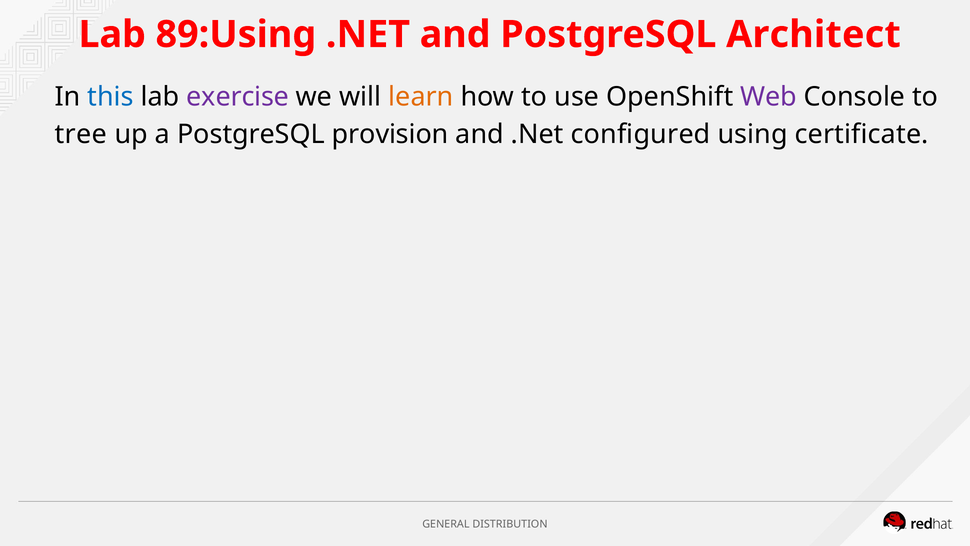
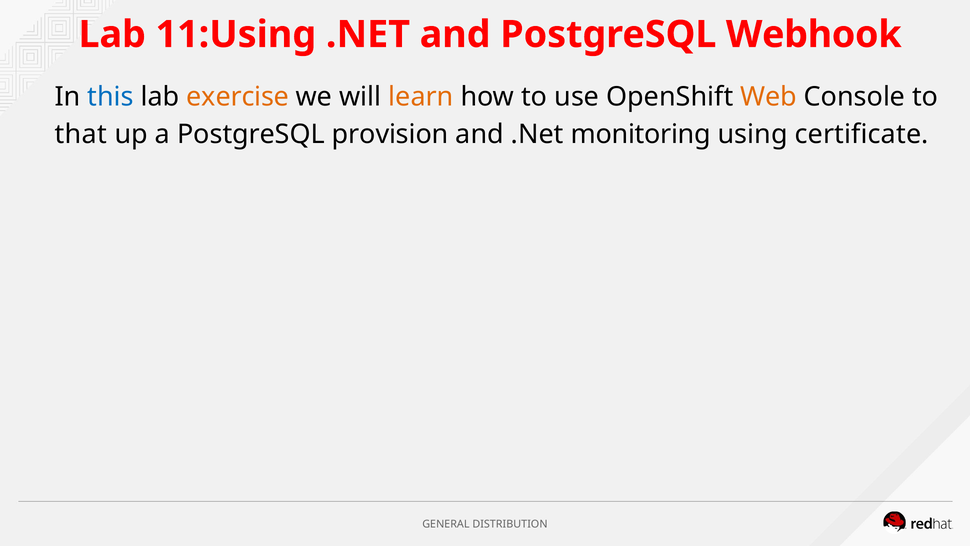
89:Using: 89:Using -> 11:Using
Architect: Architect -> Webhook
exercise colour: purple -> orange
Web colour: purple -> orange
tree: tree -> that
configured: configured -> monitoring
